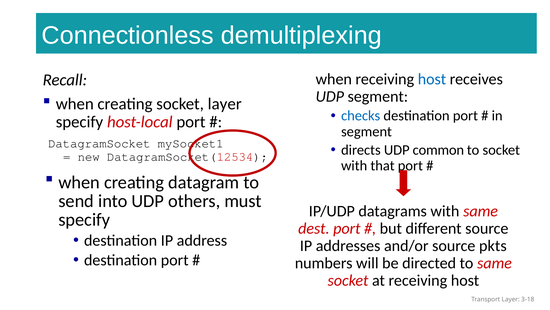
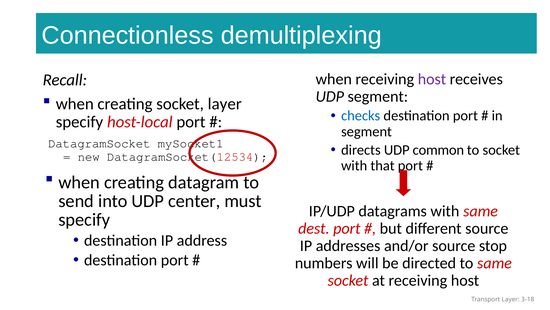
host at (432, 79) colour: blue -> purple
others: others -> center
pkts: pkts -> stop
